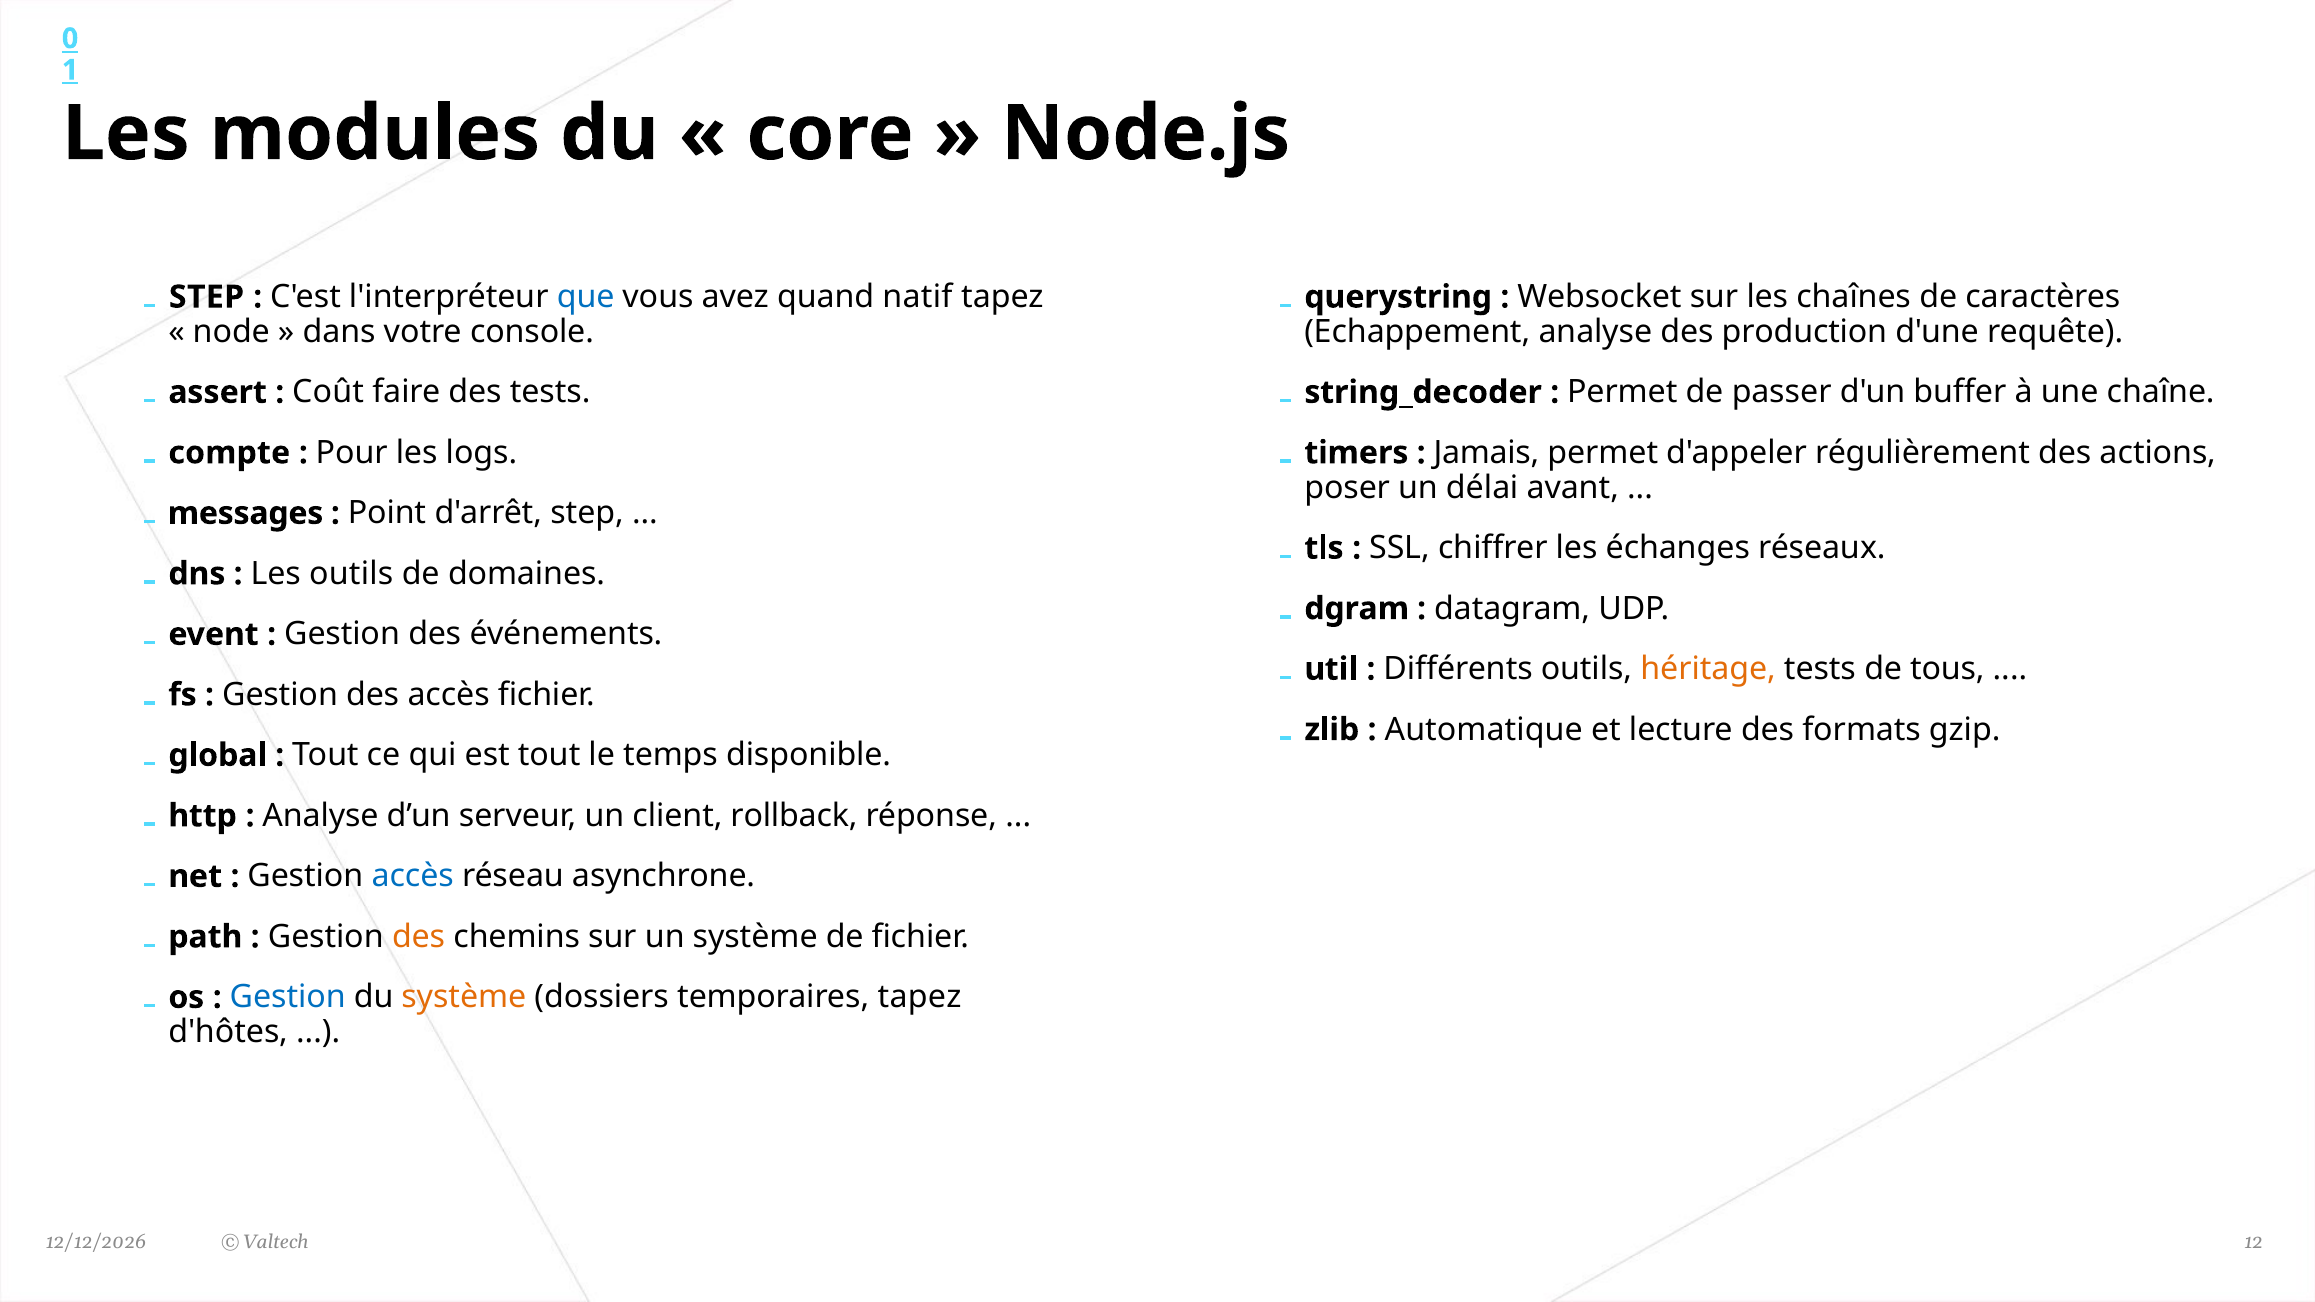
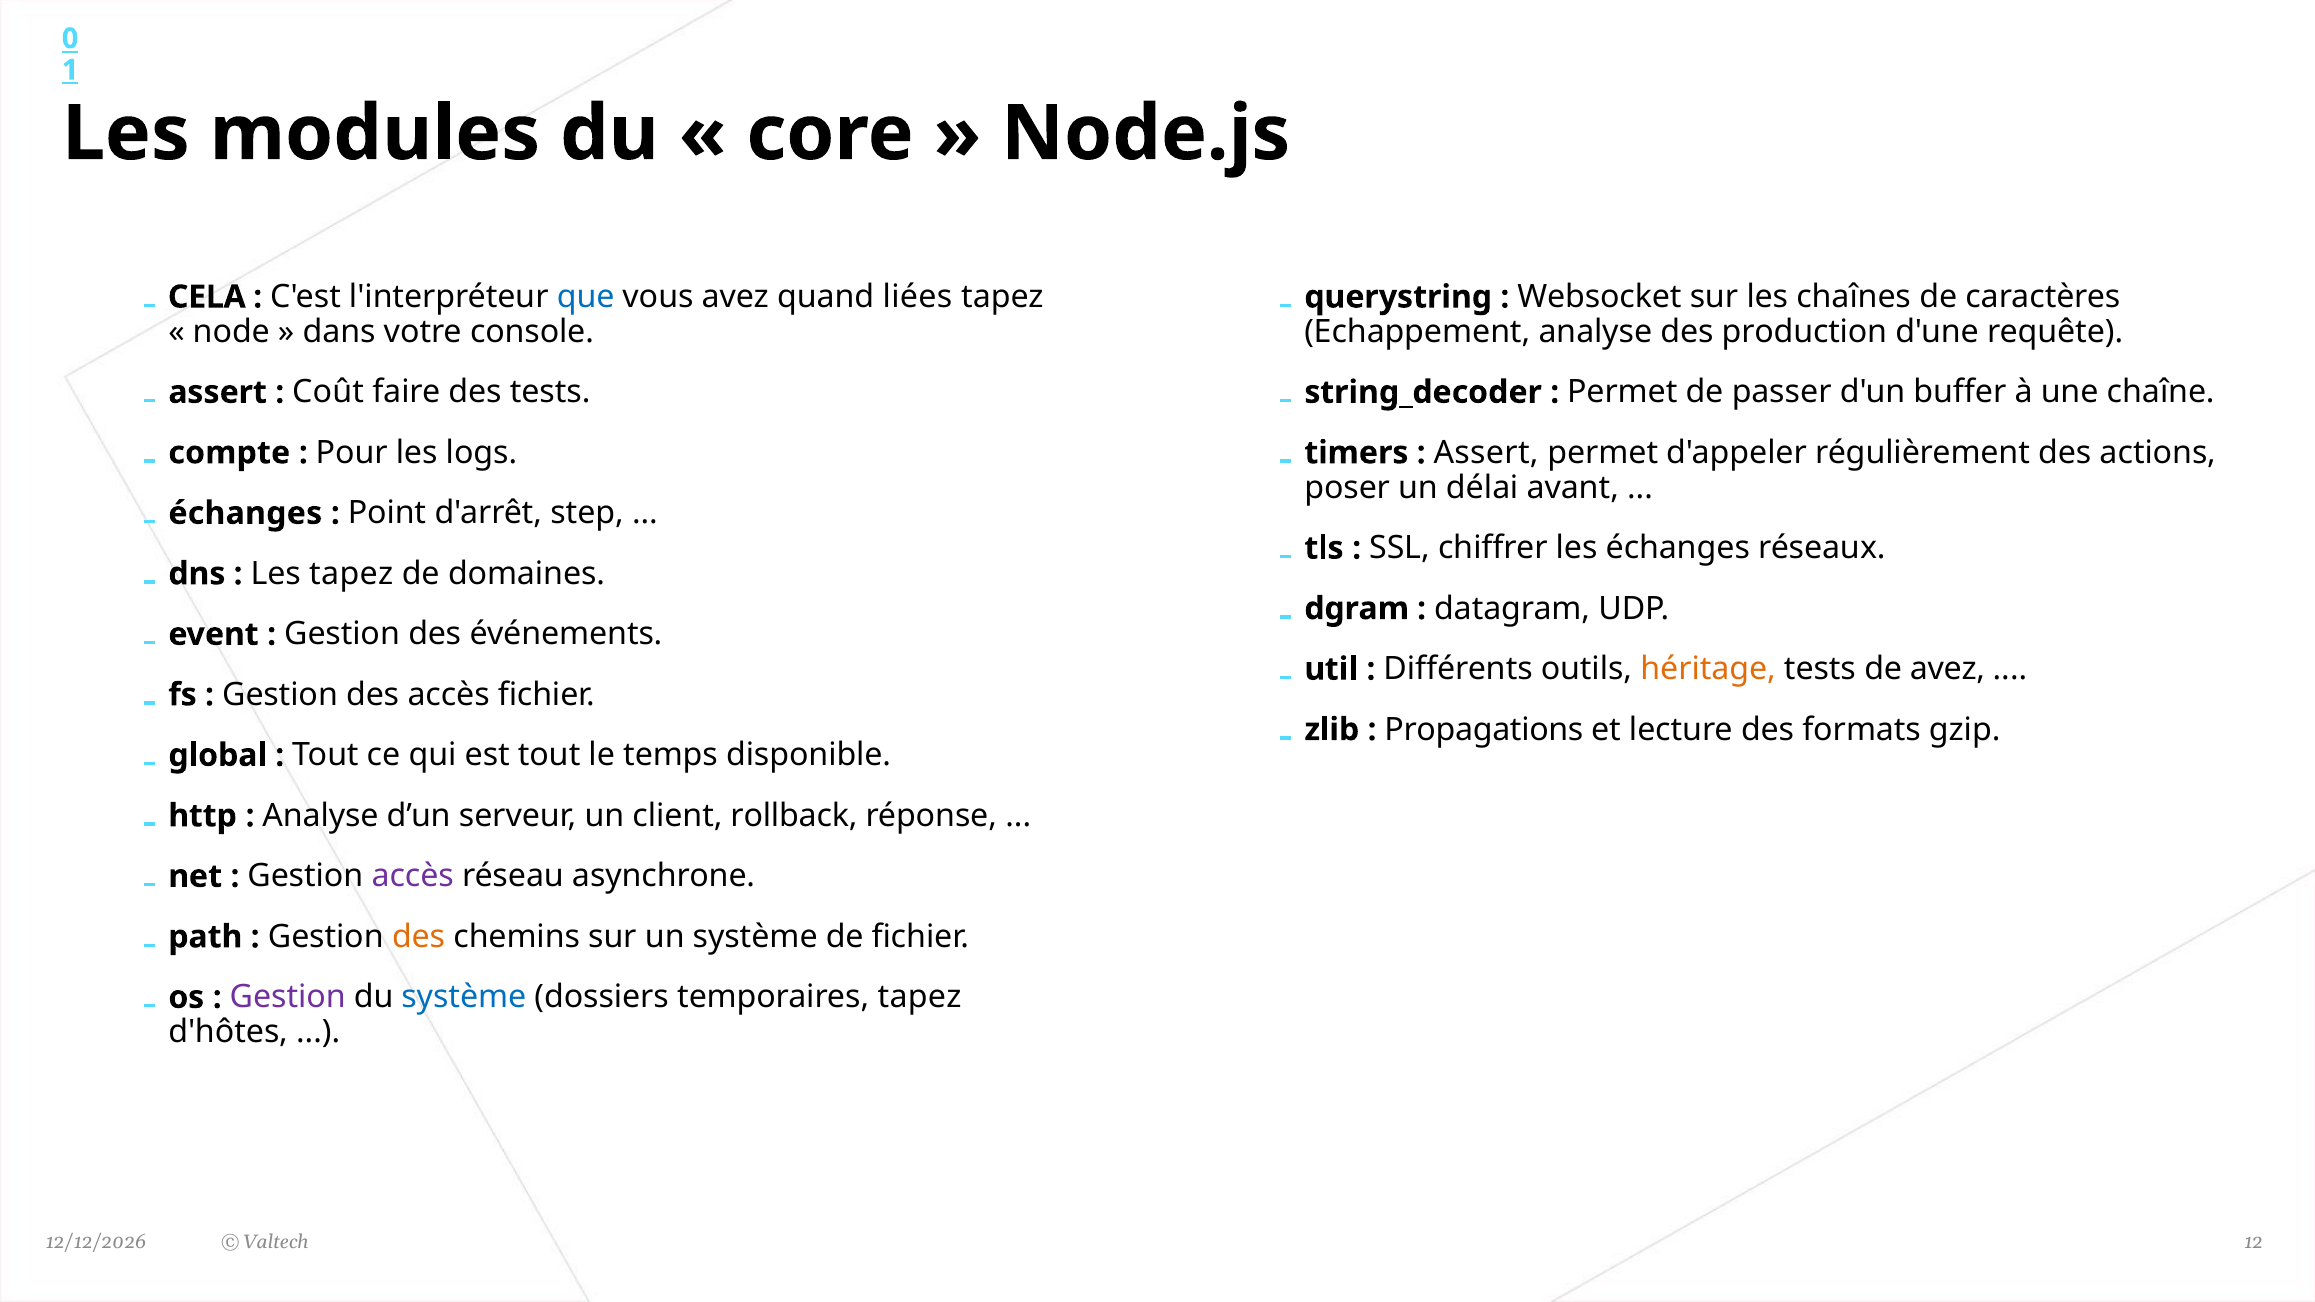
STEP at (206, 297): STEP -> CELA
natif: natif -> liées
Jamais at (1486, 453): Jamais -> Assert
messages at (246, 513): messages -> échanges
Les outils: outils -> tapez
de tous: tous -> avez
Automatique: Automatique -> Propagations
accès at (413, 876) colour: blue -> purple
Gestion at (288, 998) colour: blue -> purple
système at (464, 998) colour: orange -> blue
